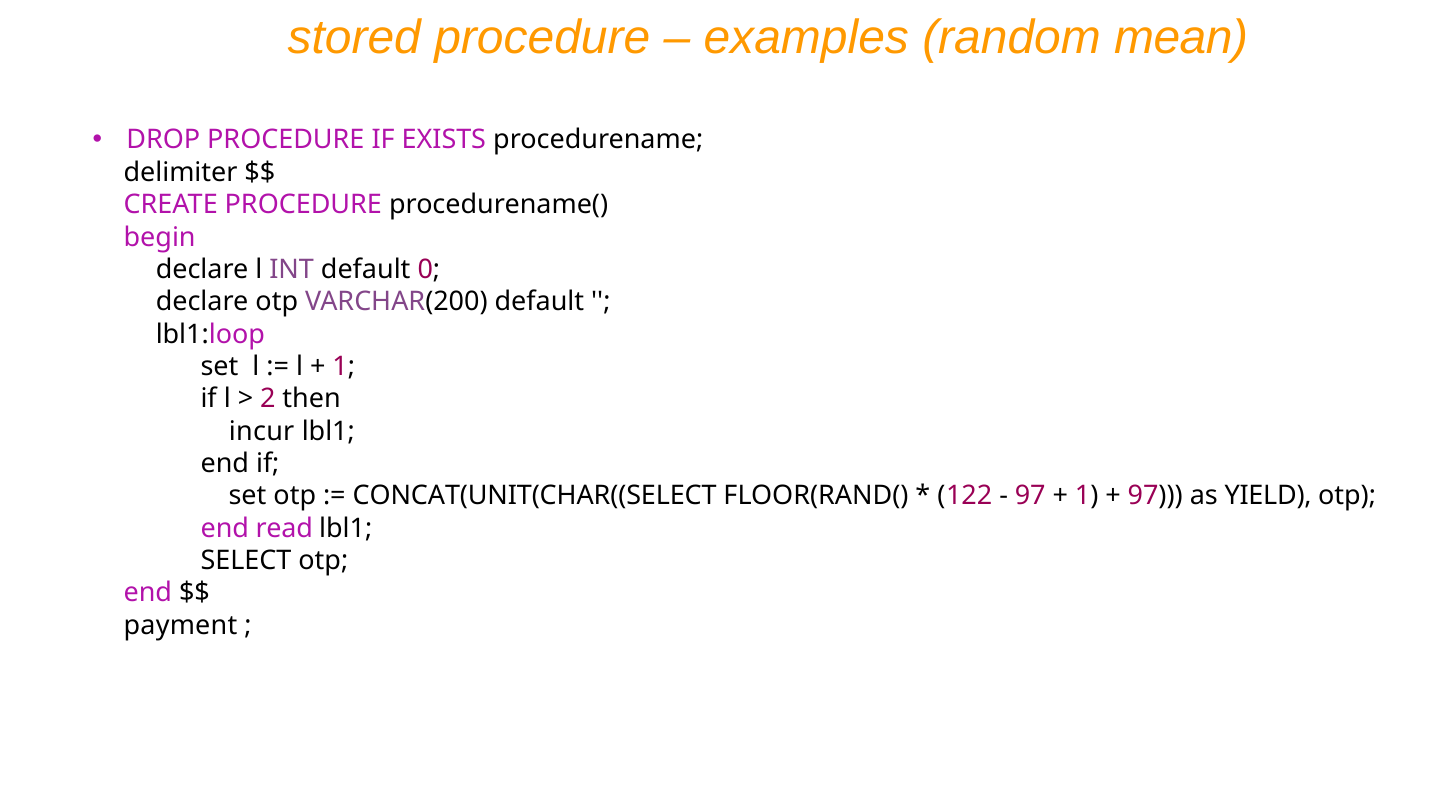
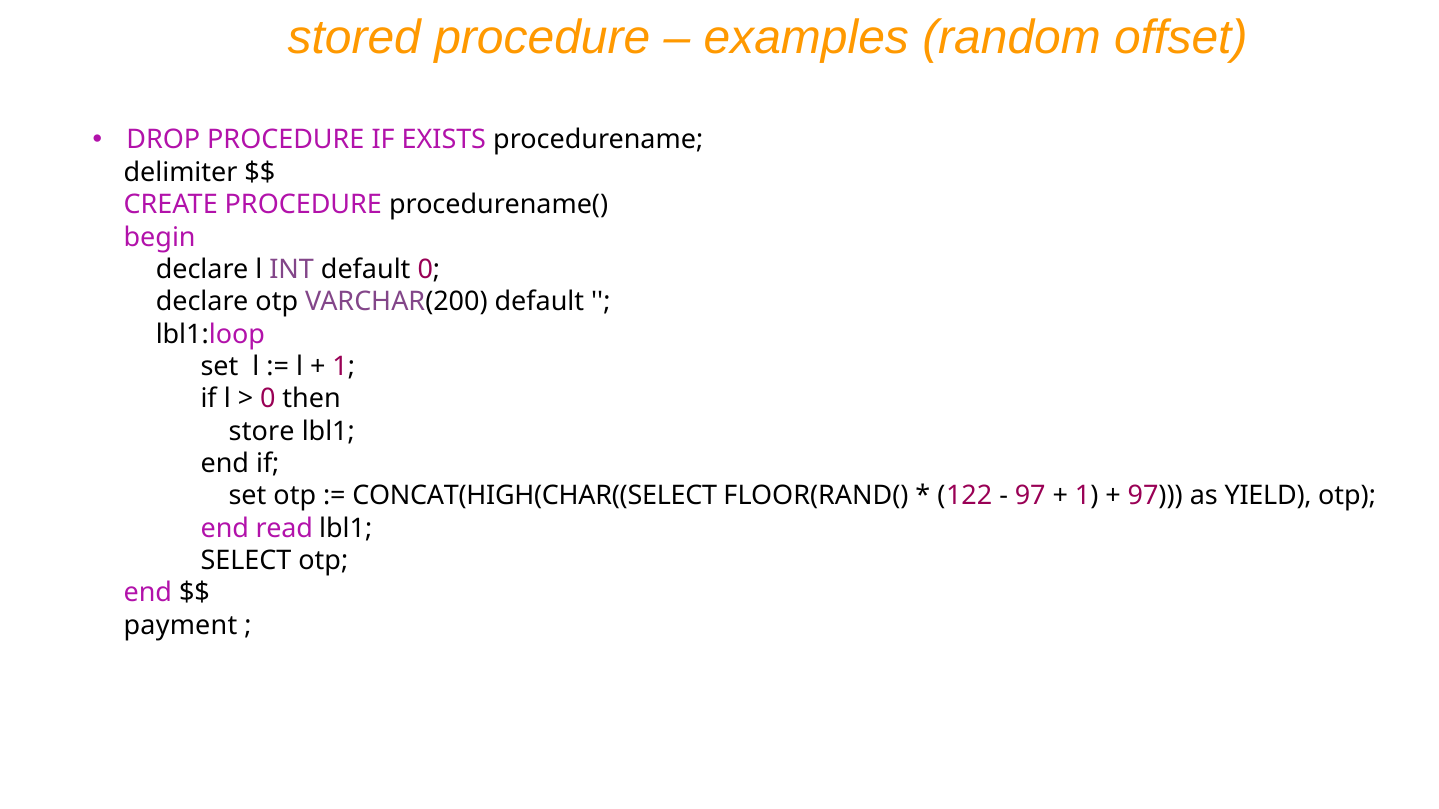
mean: mean -> offset
2 at (268, 399): 2 -> 0
incur: incur -> store
CONCAT(UNIT(CHAR((SELECT: CONCAT(UNIT(CHAR((SELECT -> CONCAT(HIGH(CHAR((SELECT
